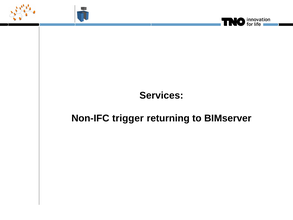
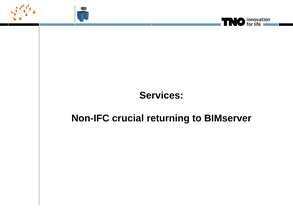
trigger: trigger -> crucial
